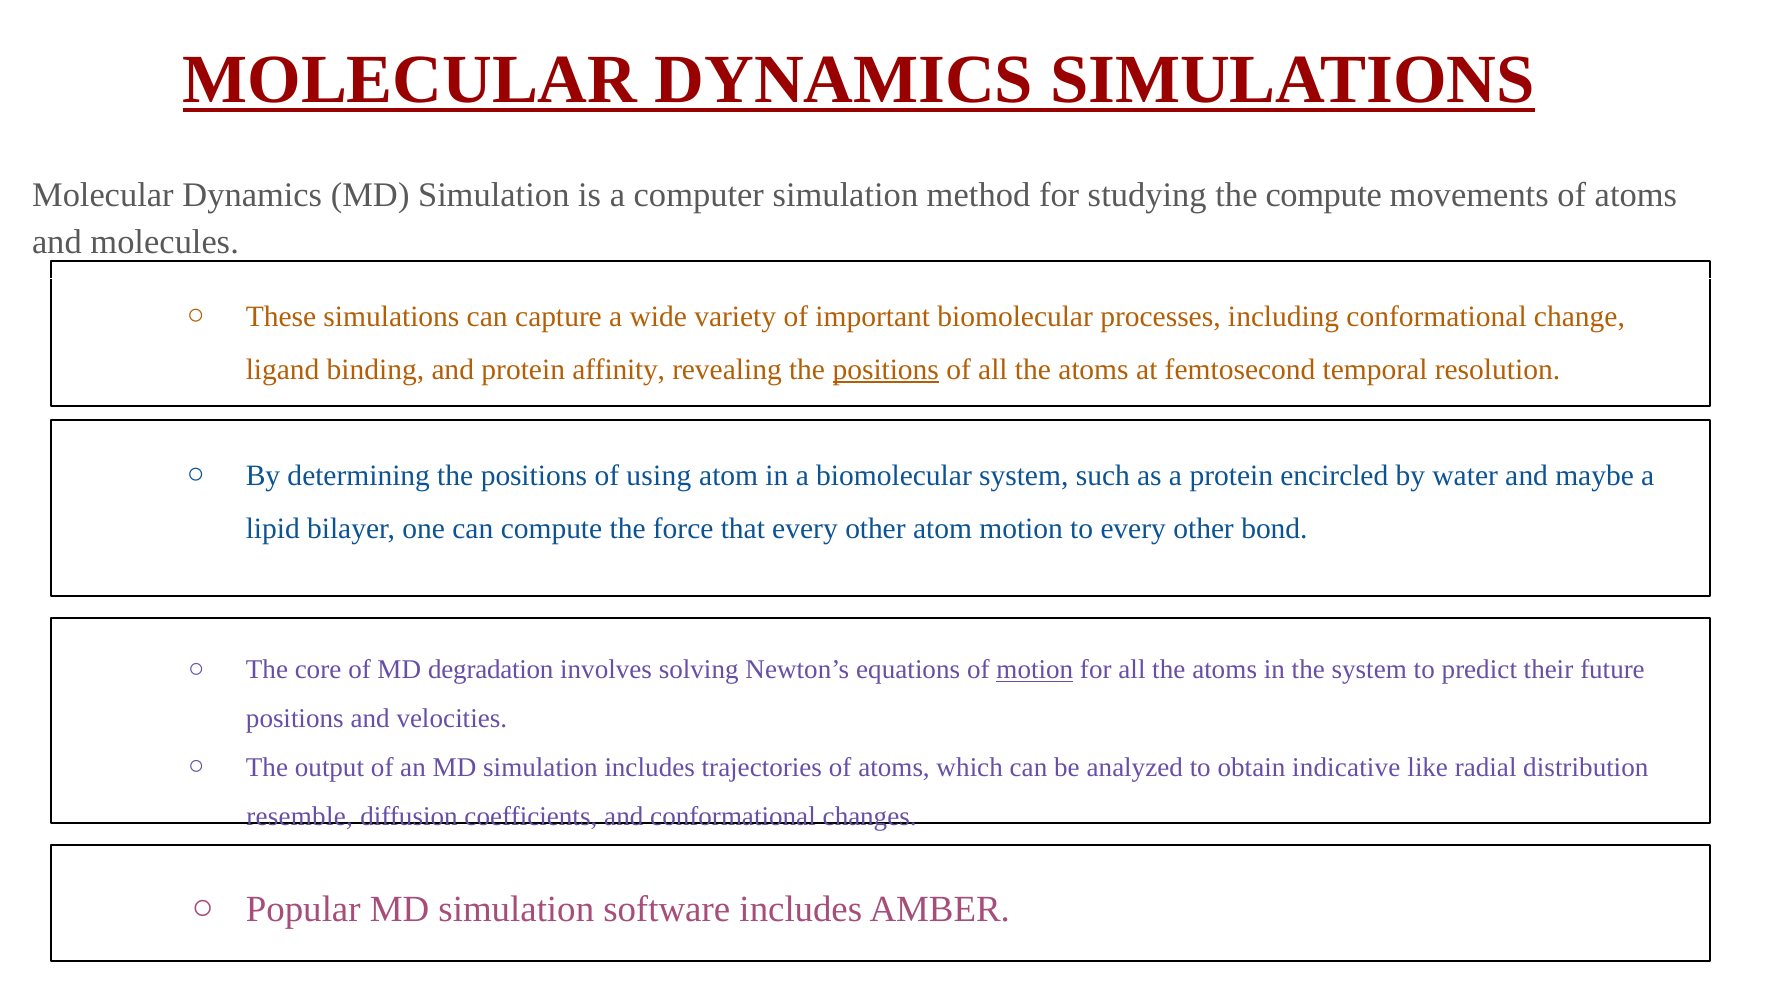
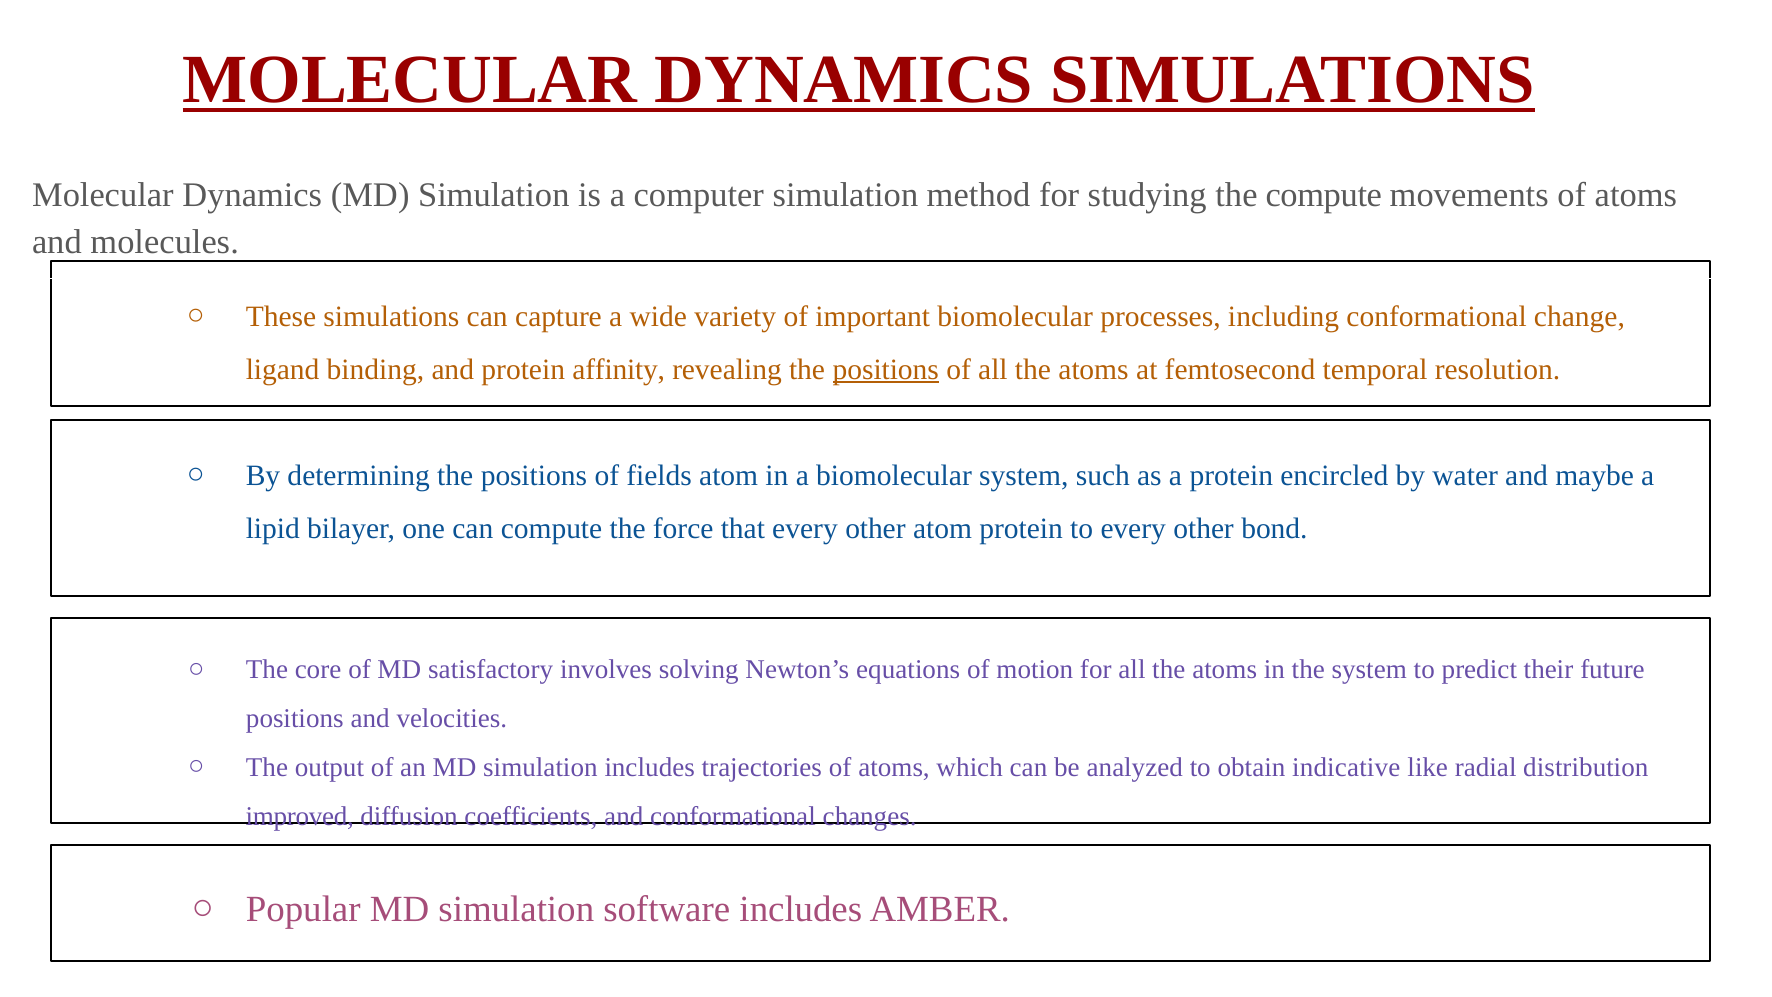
using: using -> fields
atom motion: motion -> protein
degradation: degradation -> satisfactory
motion at (1035, 670) underline: present -> none
resemble: resemble -> improved
